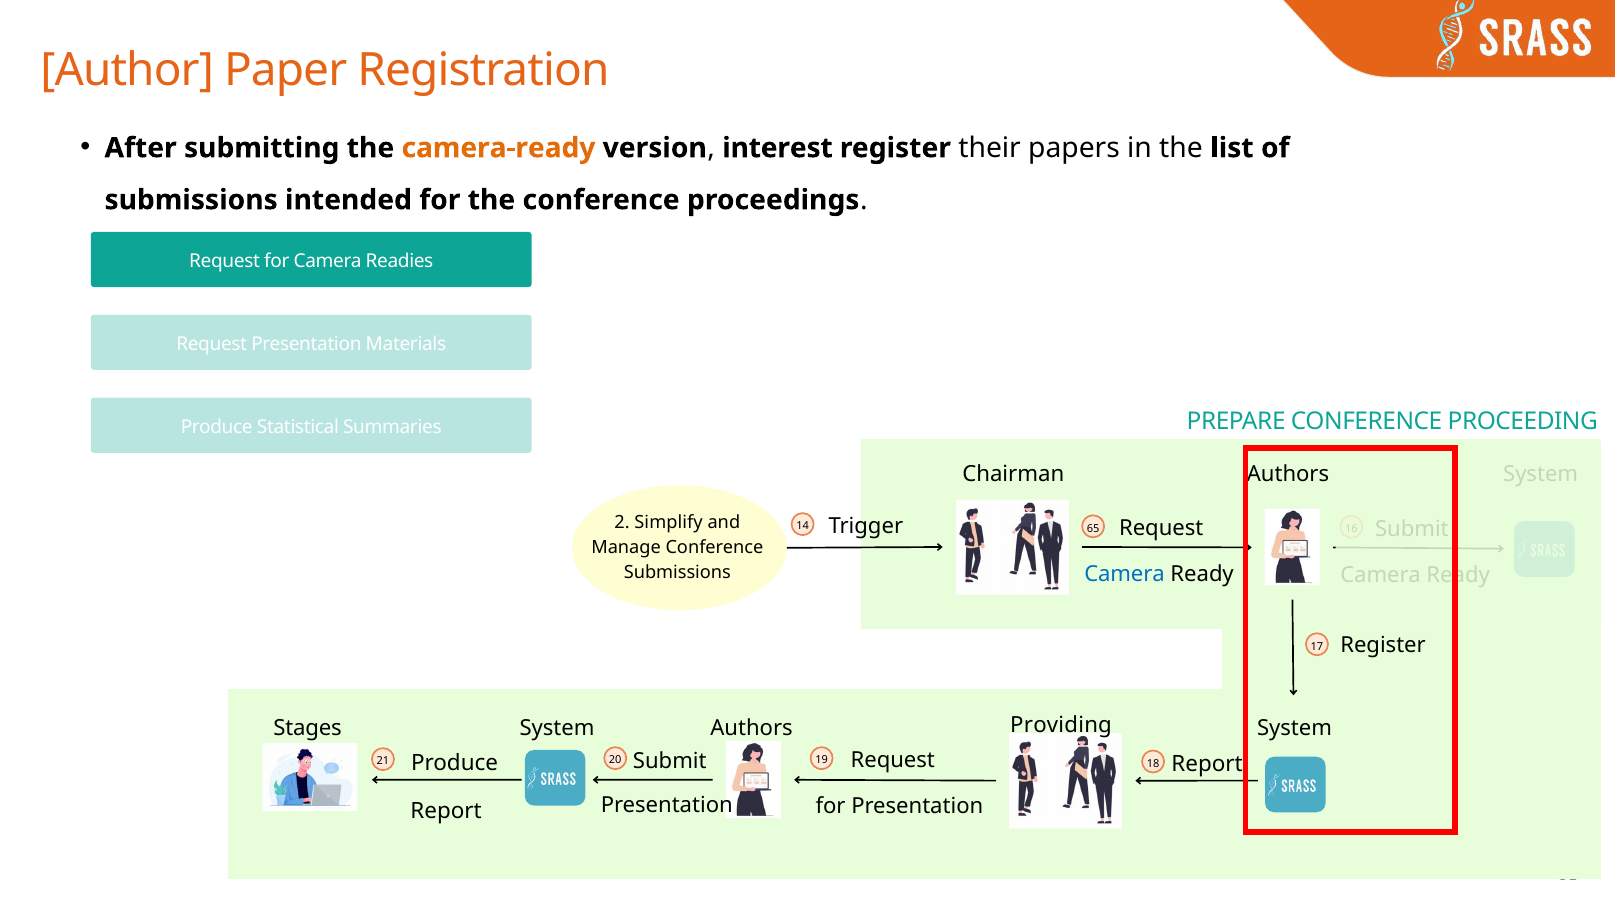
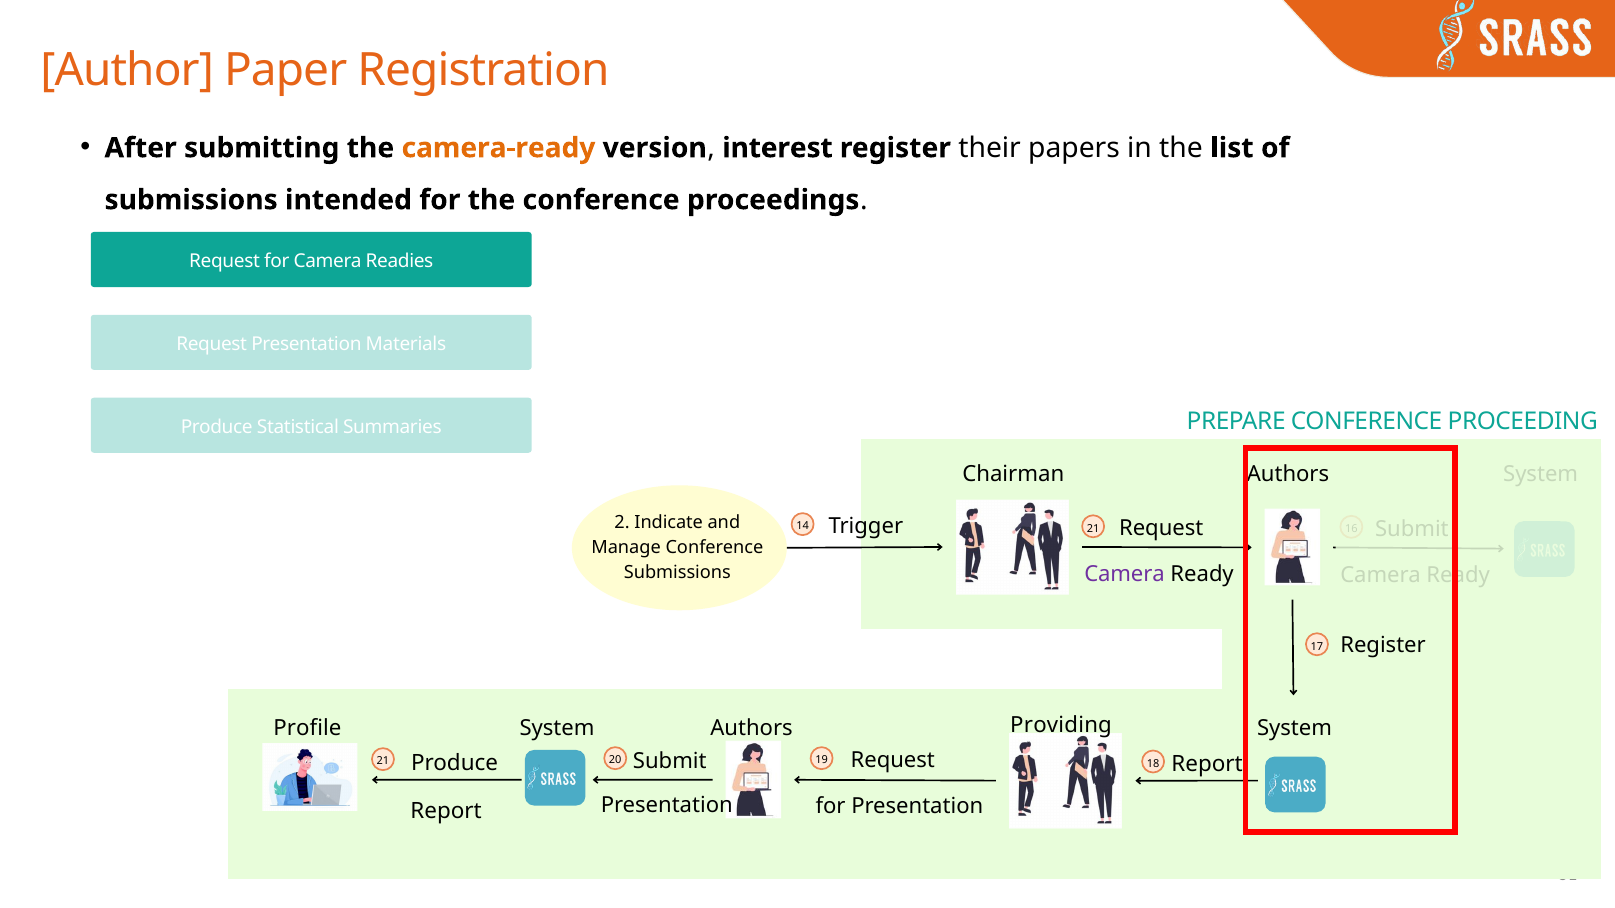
Simplify: Simplify -> Indicate
Trigger 65: 65 -> 21
Camera at (1125, 575) colour: blue -> purple
Stages: Stages -> Profile
